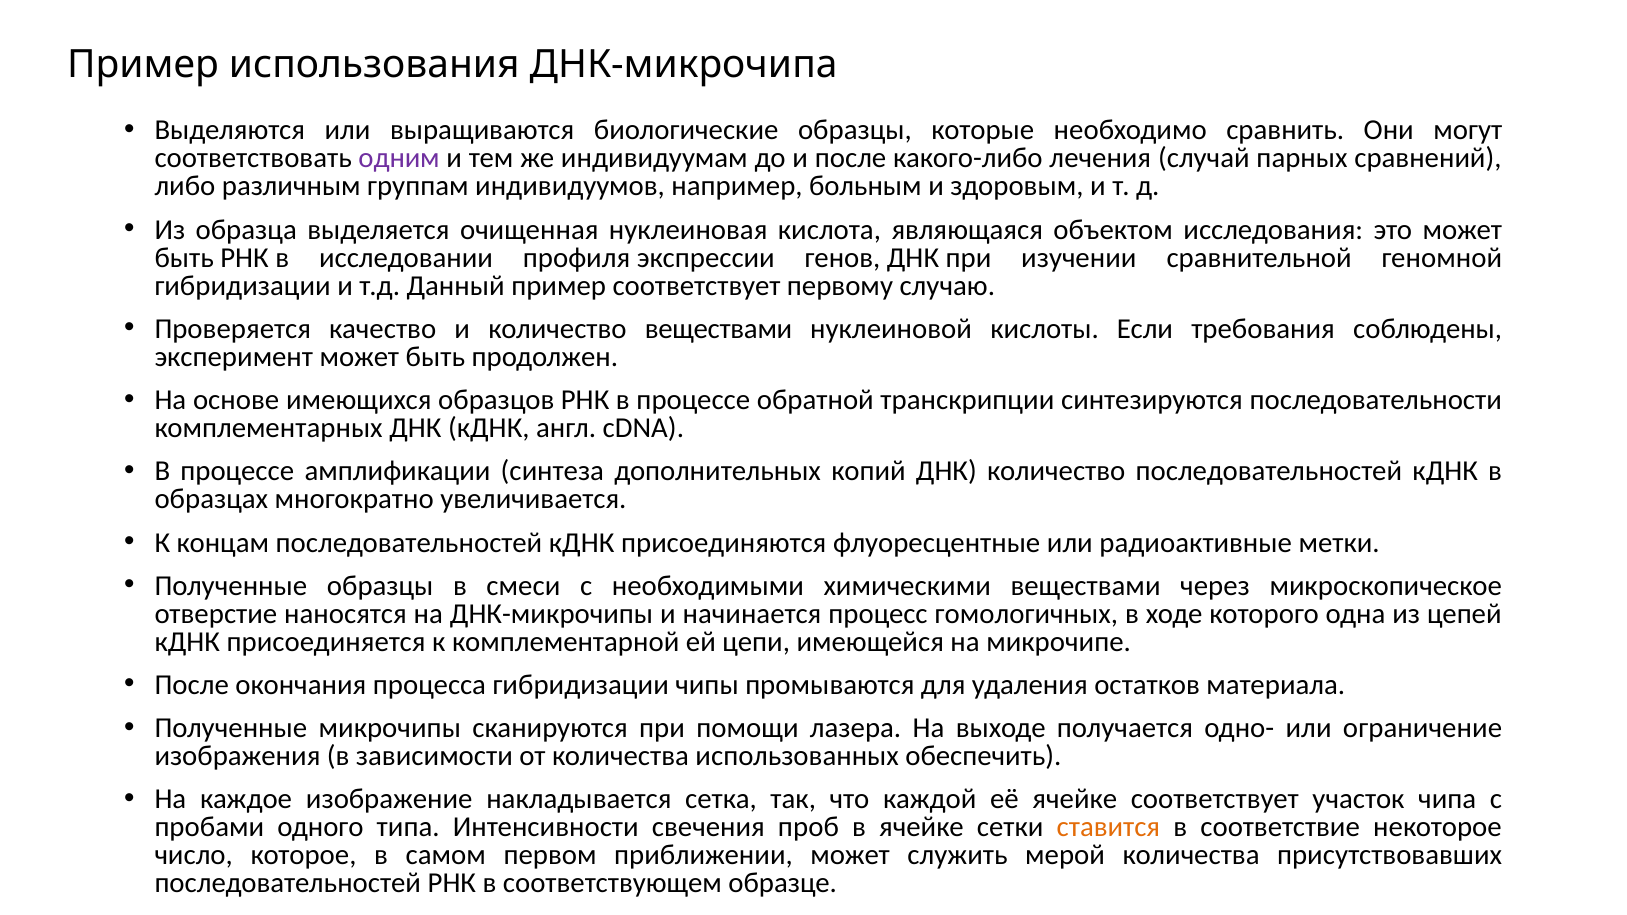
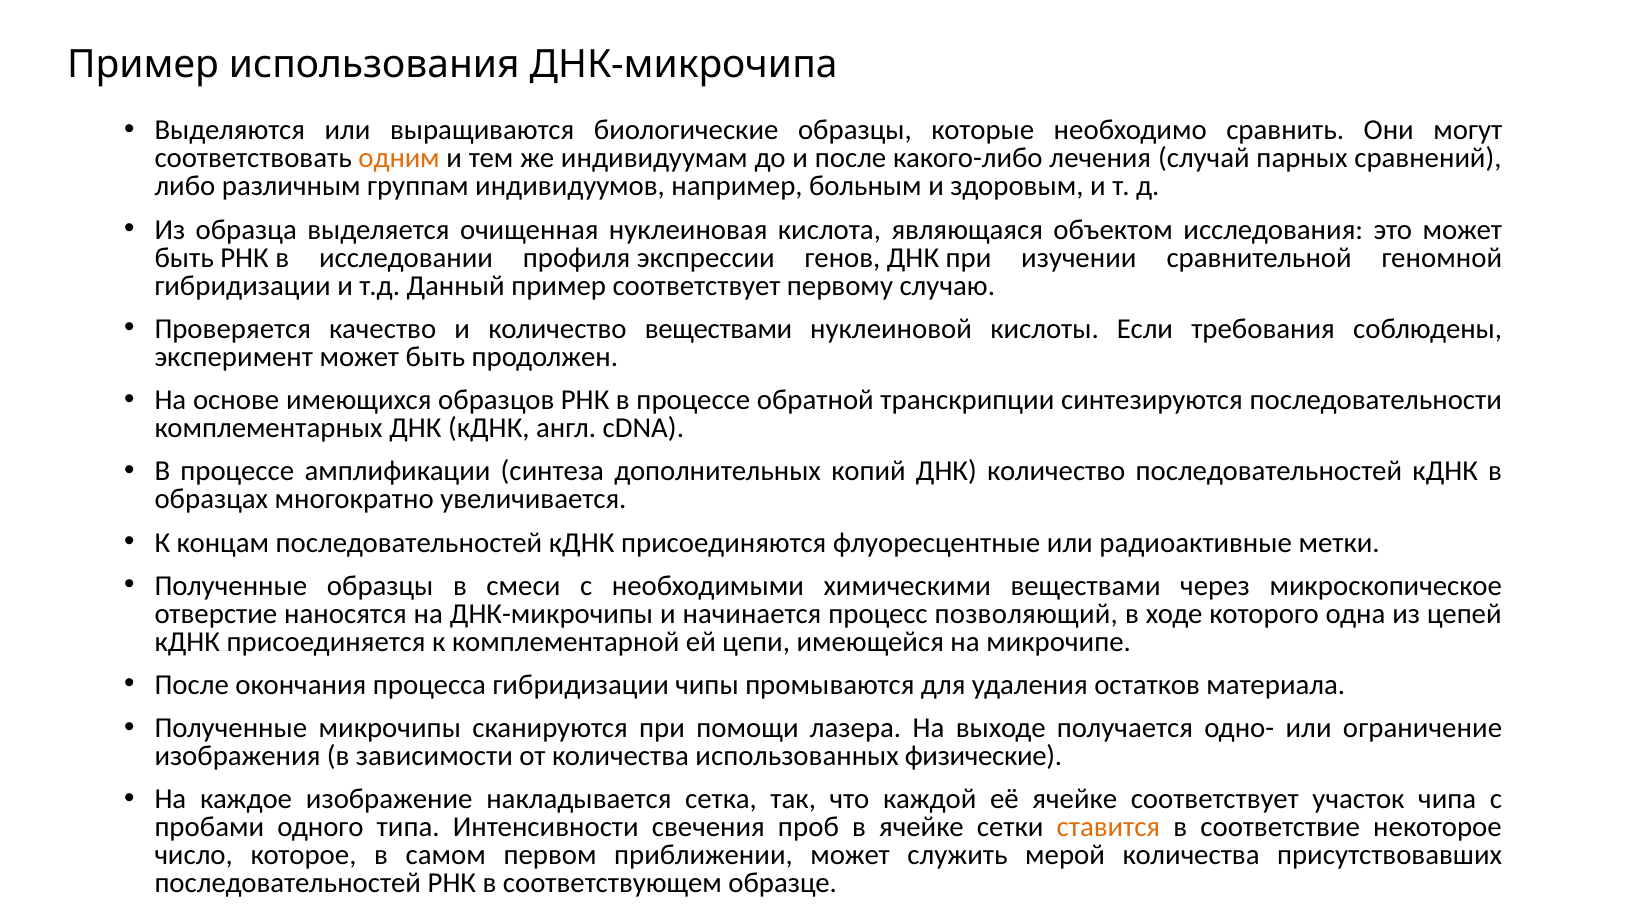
одним colour: purple -> orange
гомологичных: гомологичных -> позволяющий
обеспечить: обеспечить -> физические
